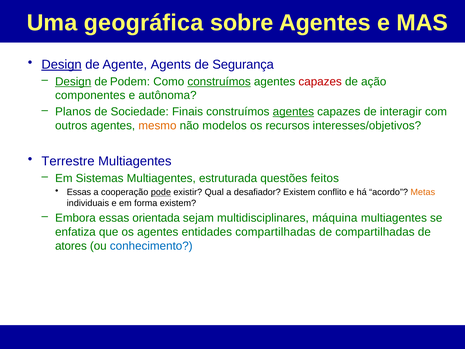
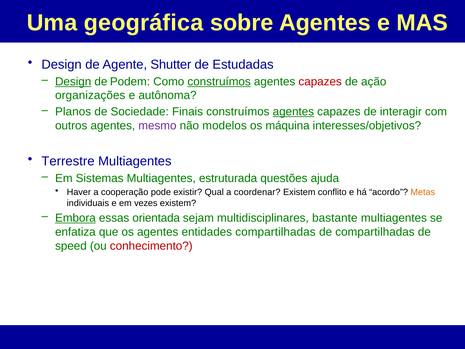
Design at (62, 65) underline: present -> none
Agents: Agents -> Shutter
Segurança: Segurança -> Estudadas
componentes: componentes -> organizações
mesmo colour: orange -> purple
recursos: recursos -> máquina
feitos: feitos -> ajuda
Essas at (79, 192): Essas -> Haver
pode underline: present -> none
desafiador: desafiador -> coordenar
forma: forma -> vezes
Embora underline: none -> present
máquina: máquina -> bastante
atores: atores -> speed
conhecimento colour: blue -> red
